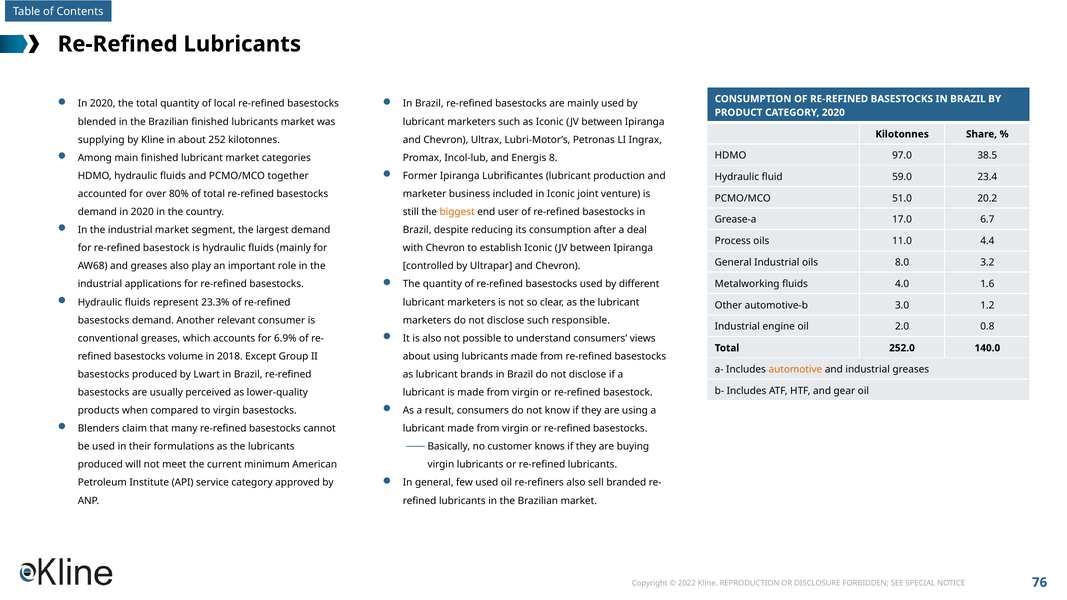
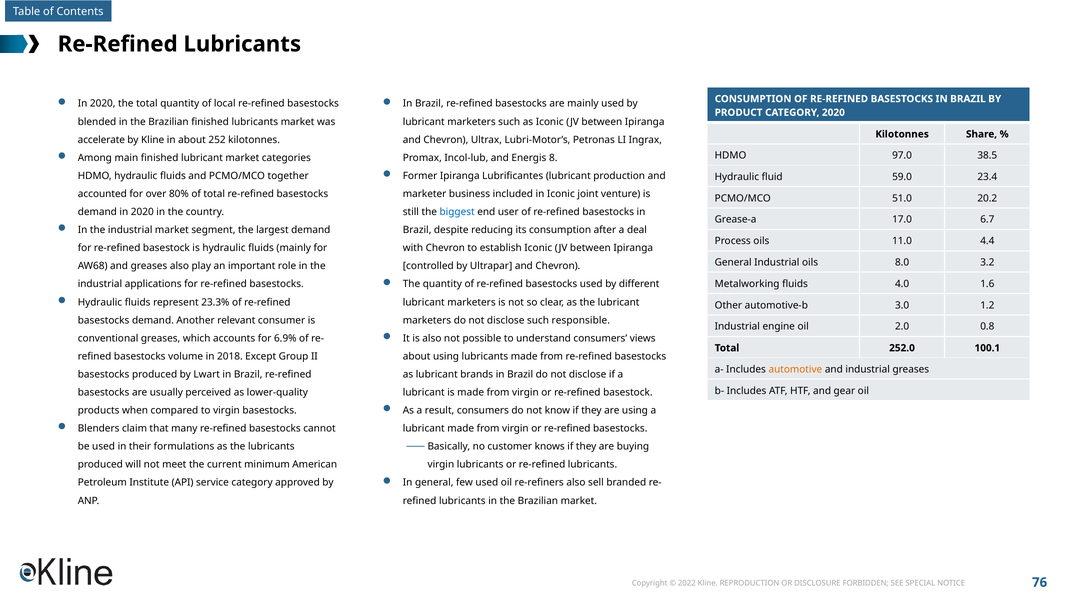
supplying: supplying -> accelerate
biggest colour: orange -> blue
140.0: 140.0 -> 100.1
